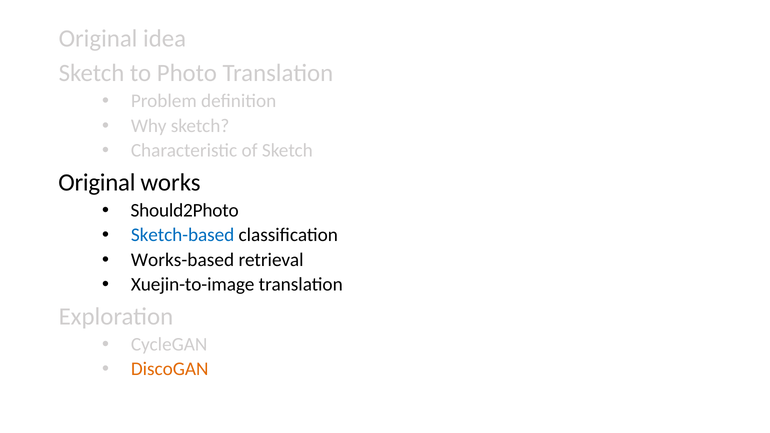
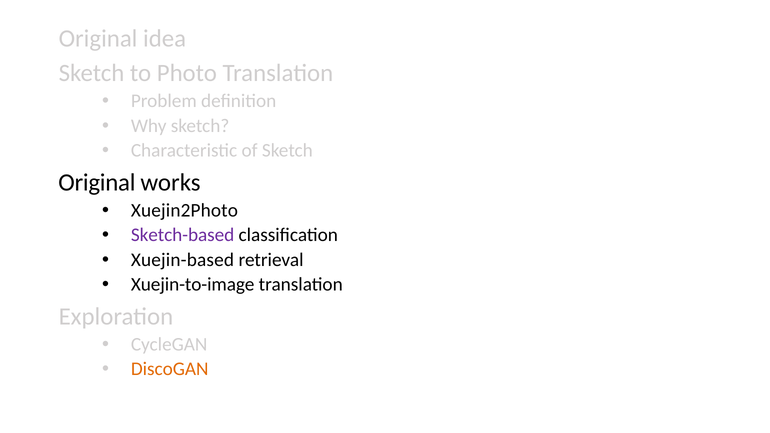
Should2Photo: Should2Photo -> Xuejin2Photo
Sketch-based colour: blue -> purple
Works-based: Works-based -> Xuejin-based
